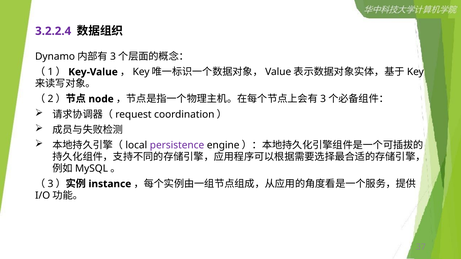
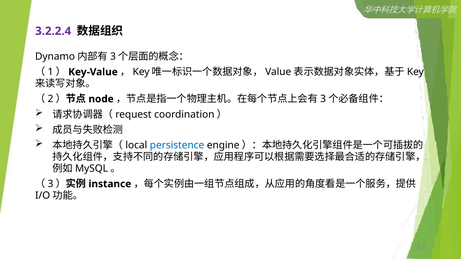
persistence colour: purple -> blue
